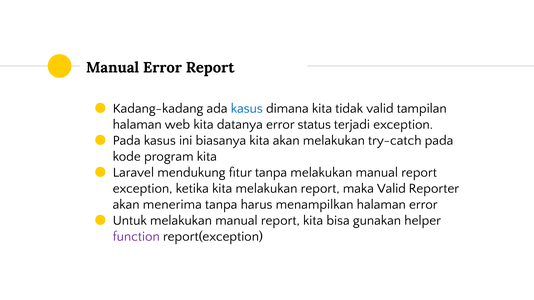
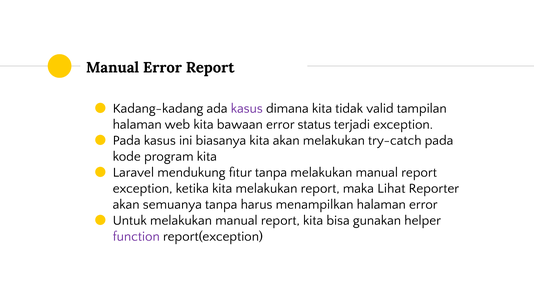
kasus at (247, 109) colour: blue -> purple
datanya: datanya -> bawaan
maka Valid: Valid -> Lihat
menerima: menerima -> semuanya
